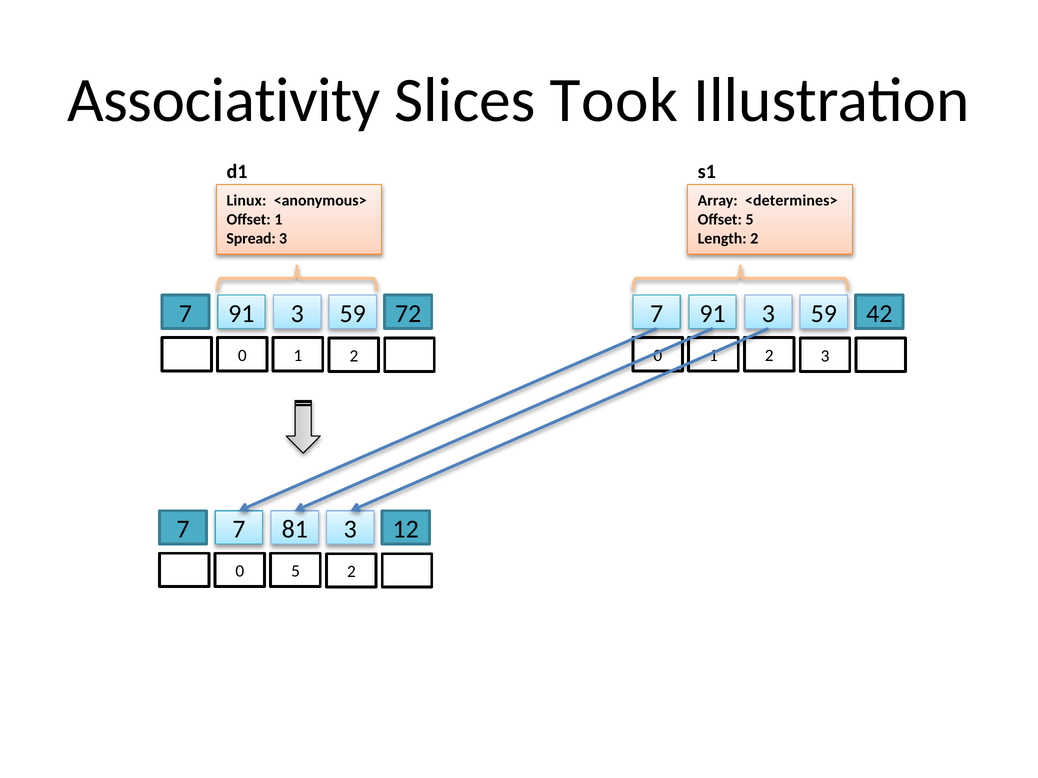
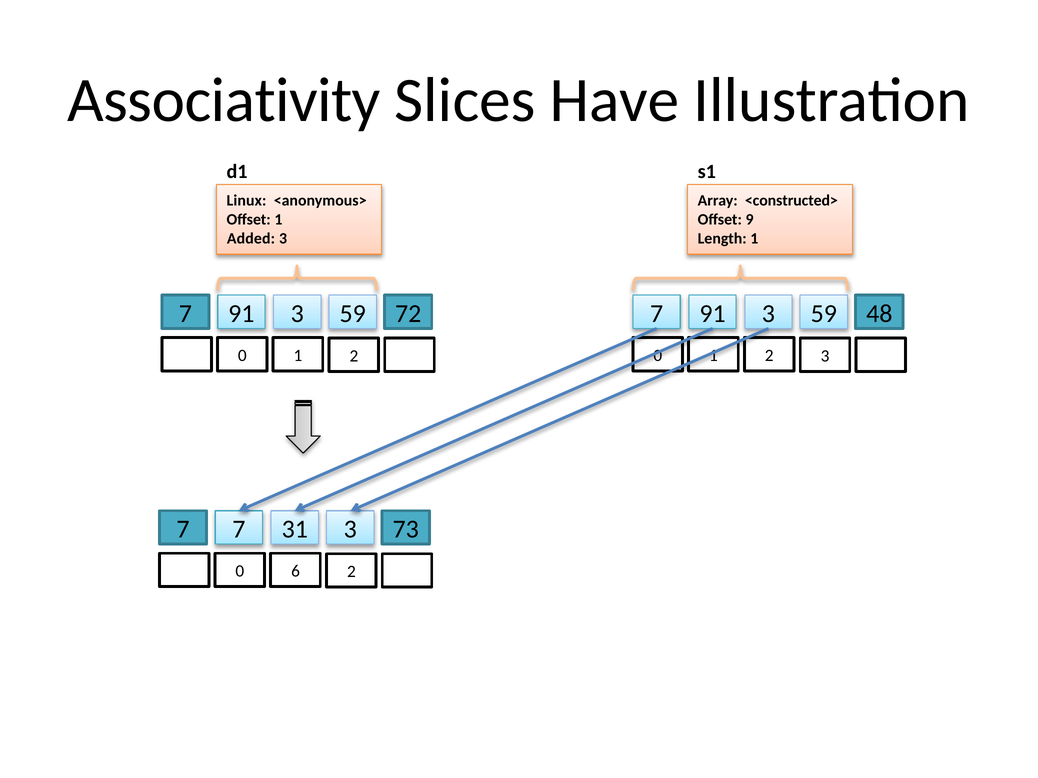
Took: Took -> Have
<determines>: <determines> -> <constructed>
Offset 5: 5 -> 9
Spread: Spread -> Added
Length 2: 2 -> 1
42: 42 -> 48
81: 81 -> 31
12: 12 -> 73
0 5: 5 -> 6
